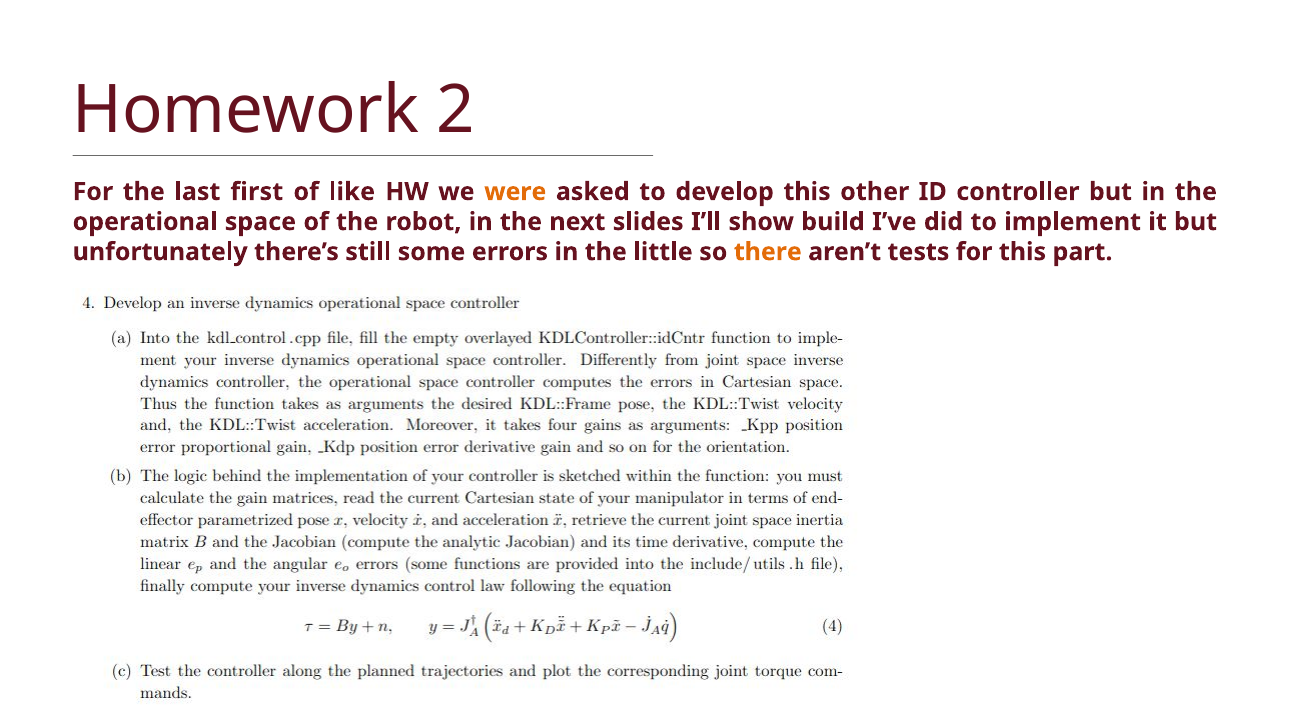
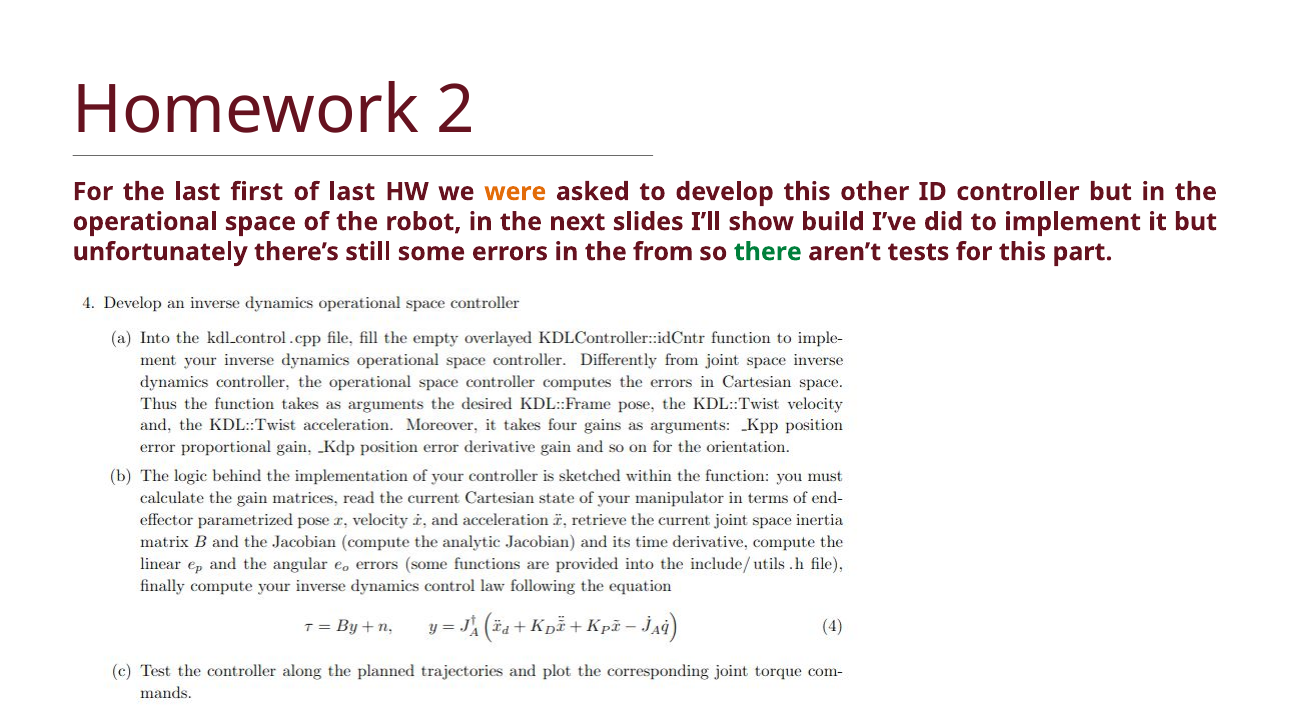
of like: like -> last
little: little -> from
there colour: orange -> green
